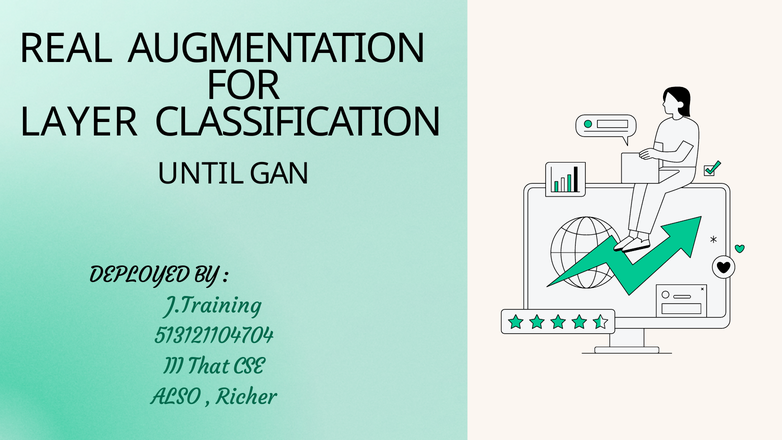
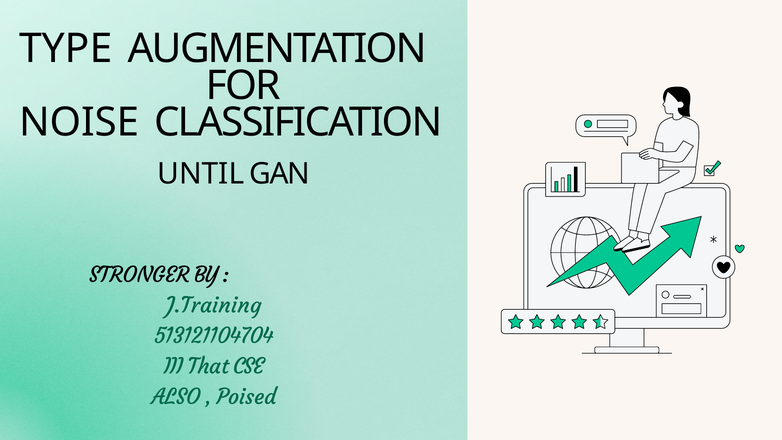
REAL: REAL -> TYPE
LAYER: LAYER -> NOISE
DEPLOYED: DEPLOYED -> STRONGER
Richer: Richer -> Poised
